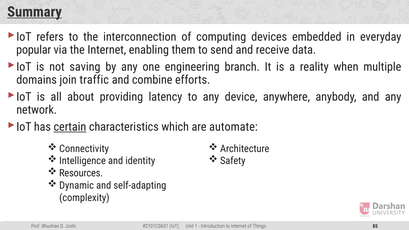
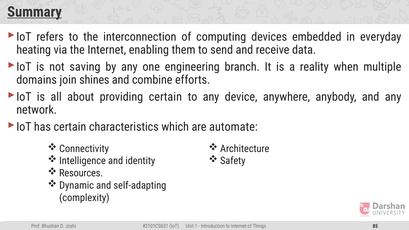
popular: popular -> heating
traffic: traffic -> shines
providing latency: latency -> certain
certain at (70, 127) underline: present -> none
